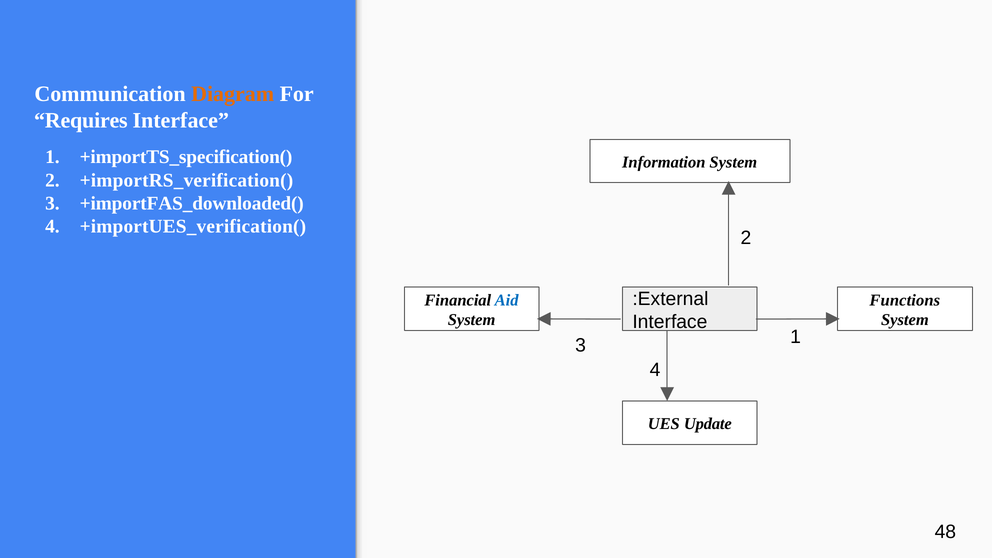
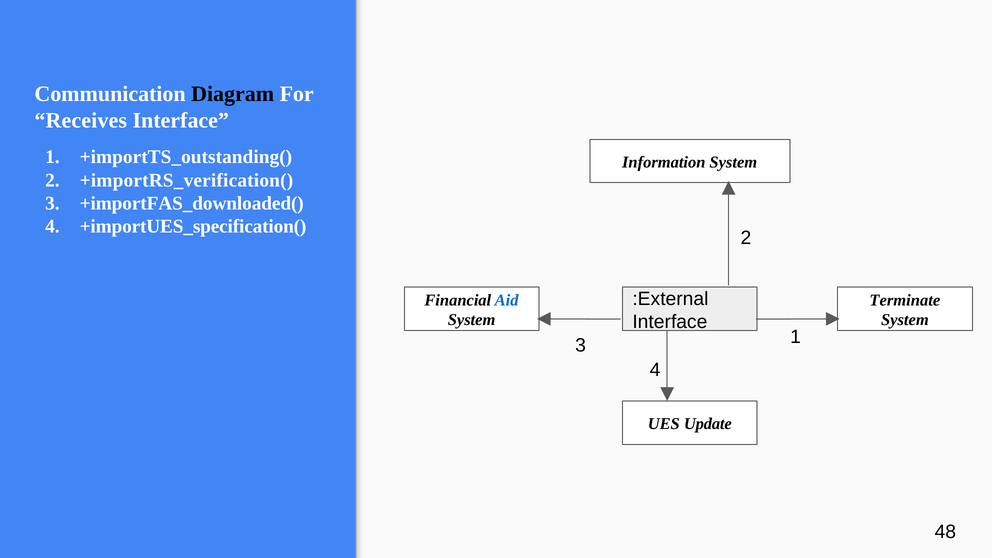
Diagram colour: orange -> black
Requires: Requires -> Receives
+importTS_specification(: +importTS_specification( -> +importTS_outstanding(
+importUES_verification(: +importUES_verification( -> +importUES_specification(
Functions: Functions -> Terminate
